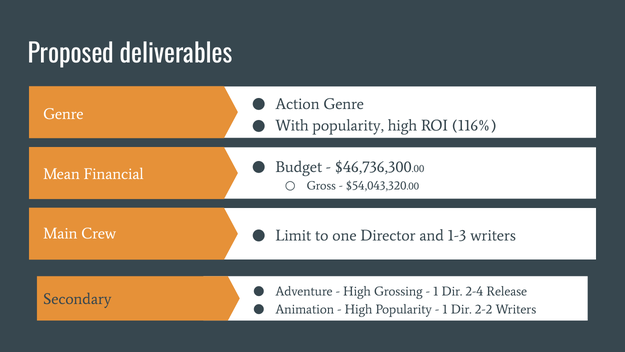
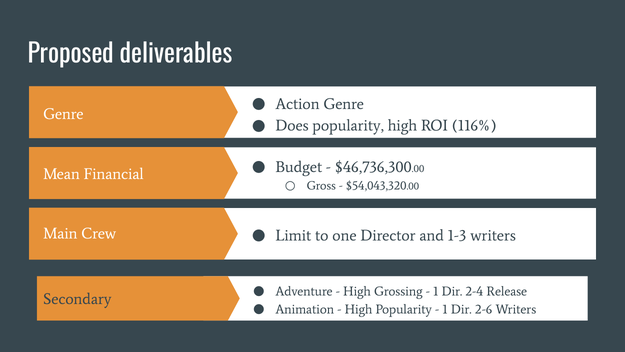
With: With -> Does
2-2: 2-2 -> 2-6
